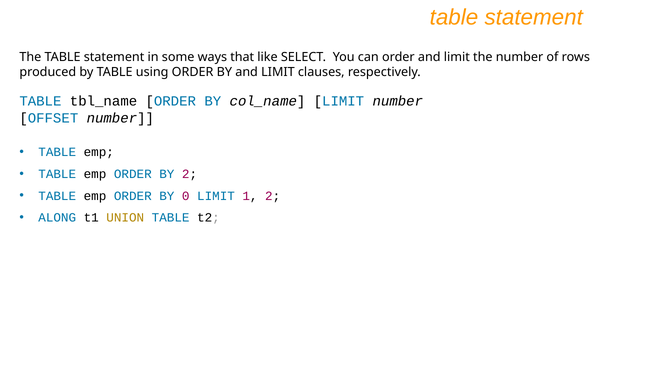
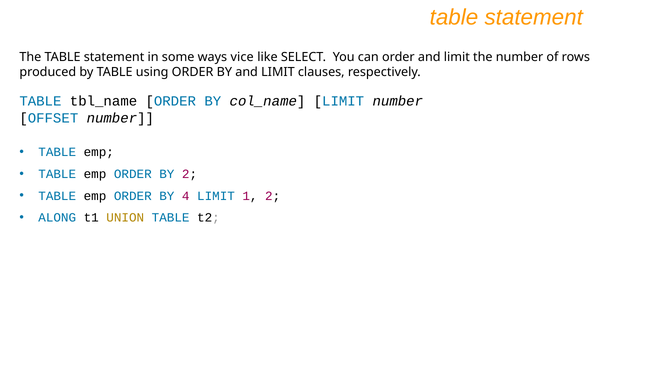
that: that -> vice
0: 0 -> 4
